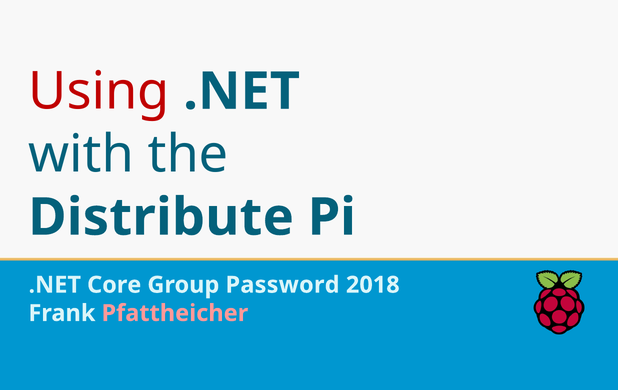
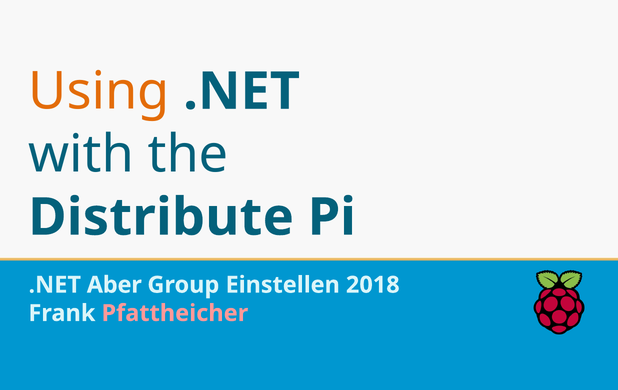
Using colour: red -> orange
Core: Core -> Aber
Password: Password -> Einstellen
